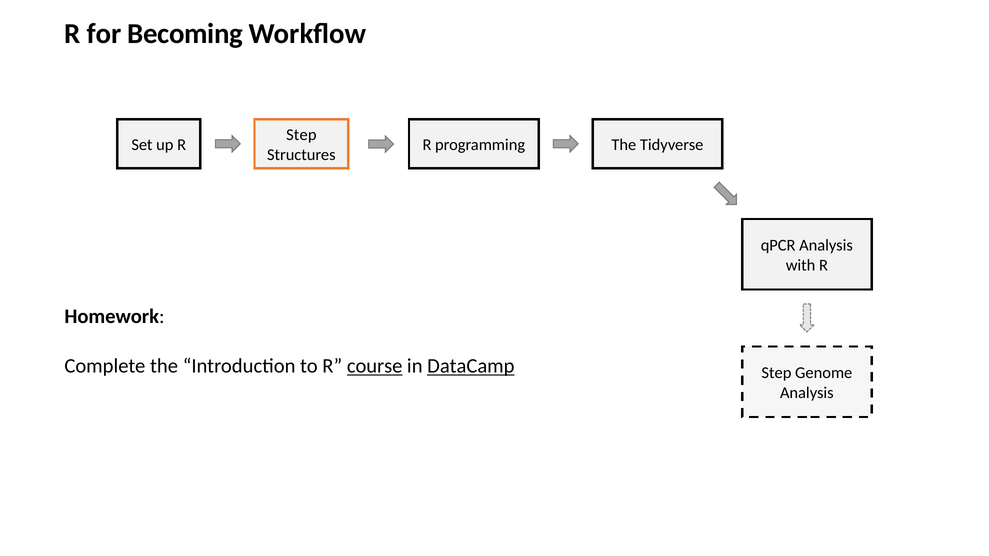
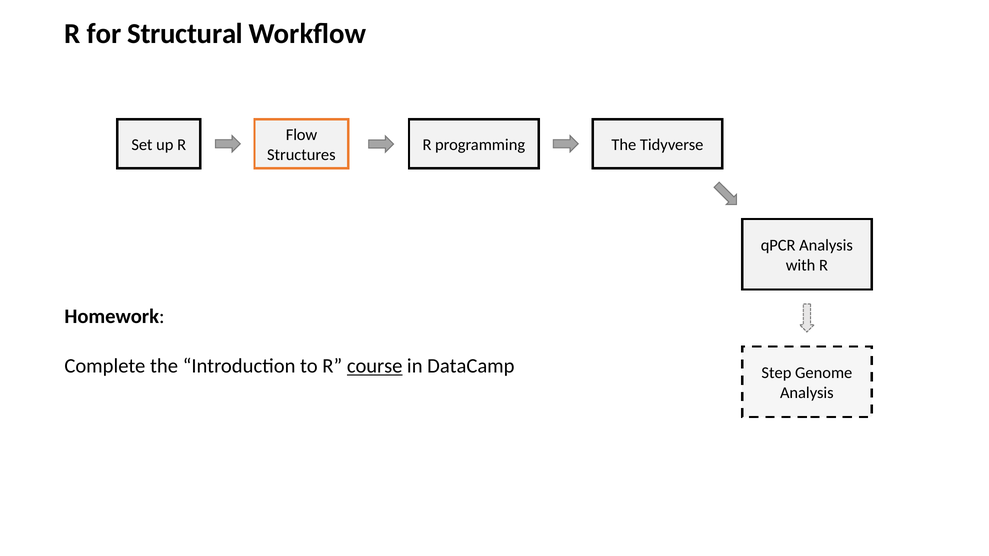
Becoming: Becoming -> Structural
Step at (301, 135): Step -> Flow
DataCamp underline: present -> none
